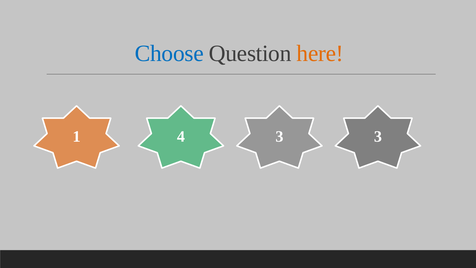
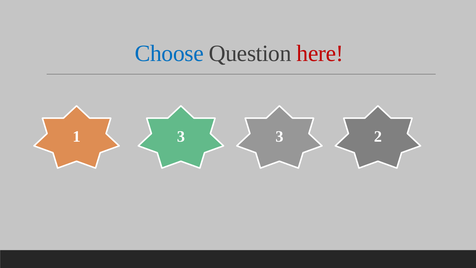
here colour: orange -> red
1 4: 4 -> 3
3 3: 3 -> 2
